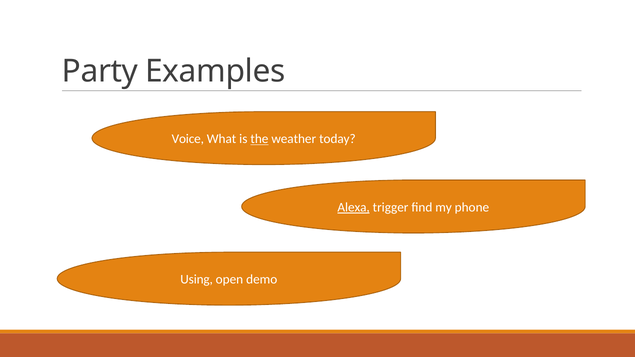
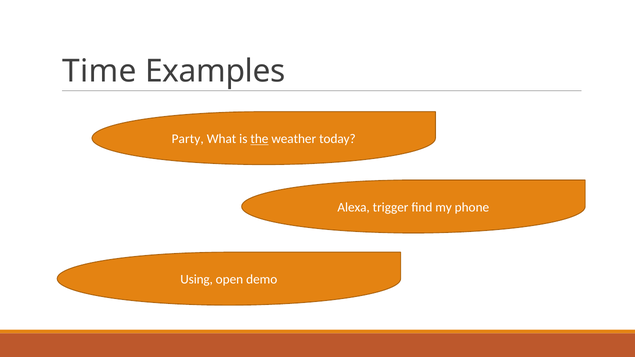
Party: Party -> Time
Voice: Voice -> Party
Alexa underline: present -> none
